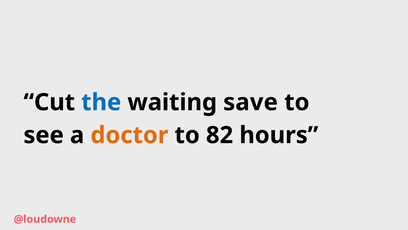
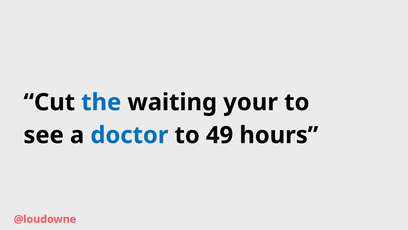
save: save -> your
doctor colour: orange -> blue
82: 82 -> 49
